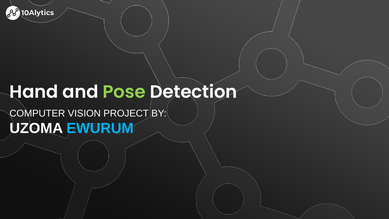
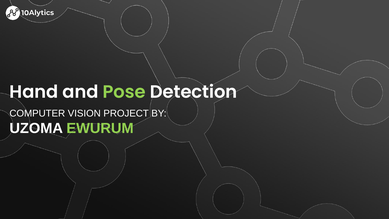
EWURUM colour: light blue -> light green
